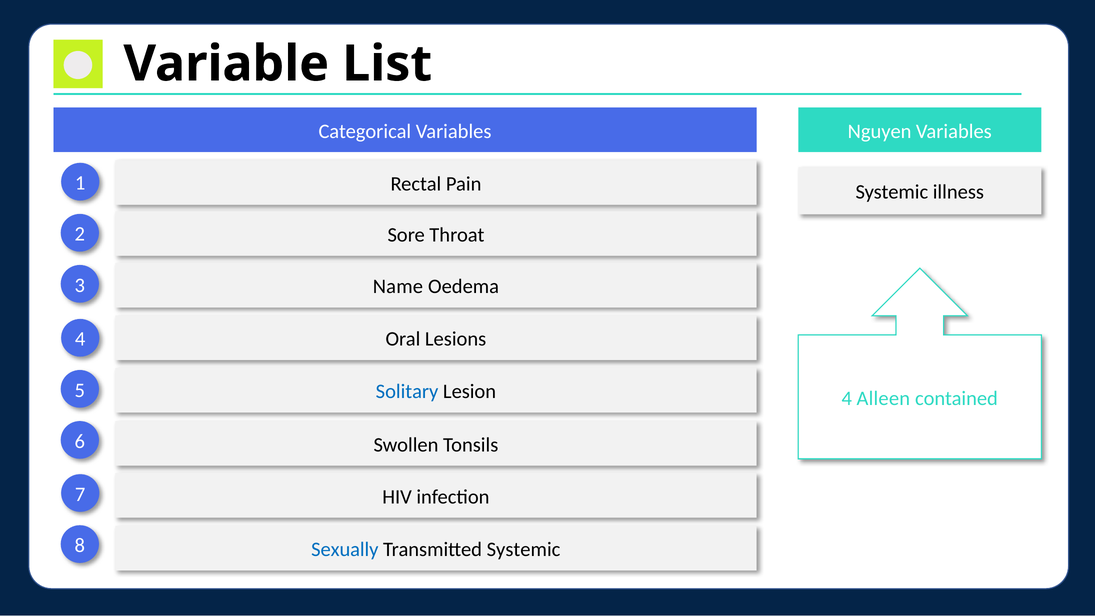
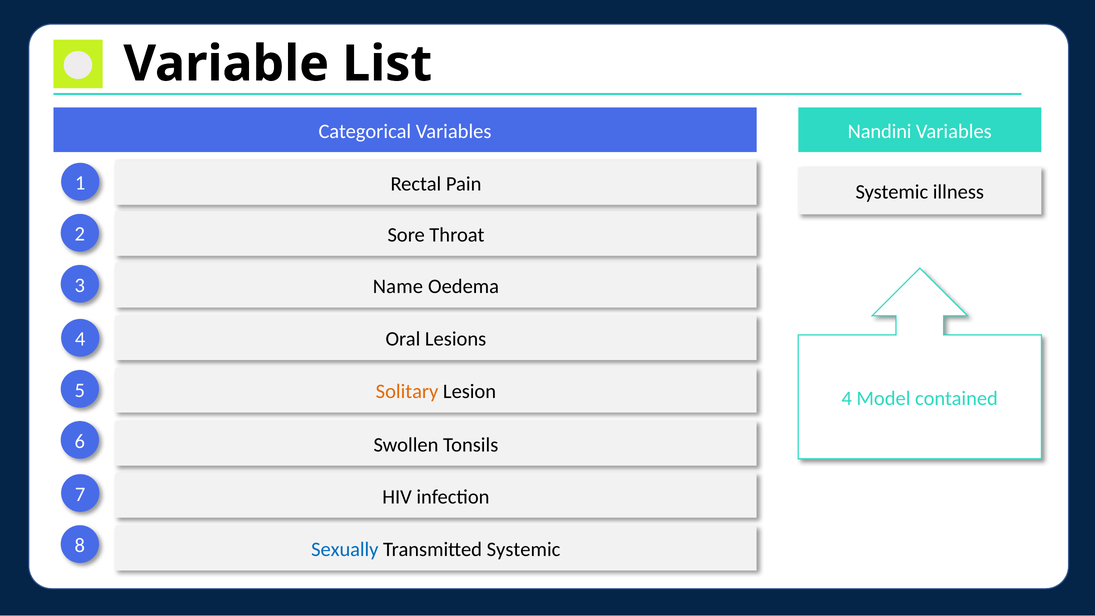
Nguyen: Nguyen -> Nandini
Solitary colour: blue -> orange
Alleen: Alleen -> Model
